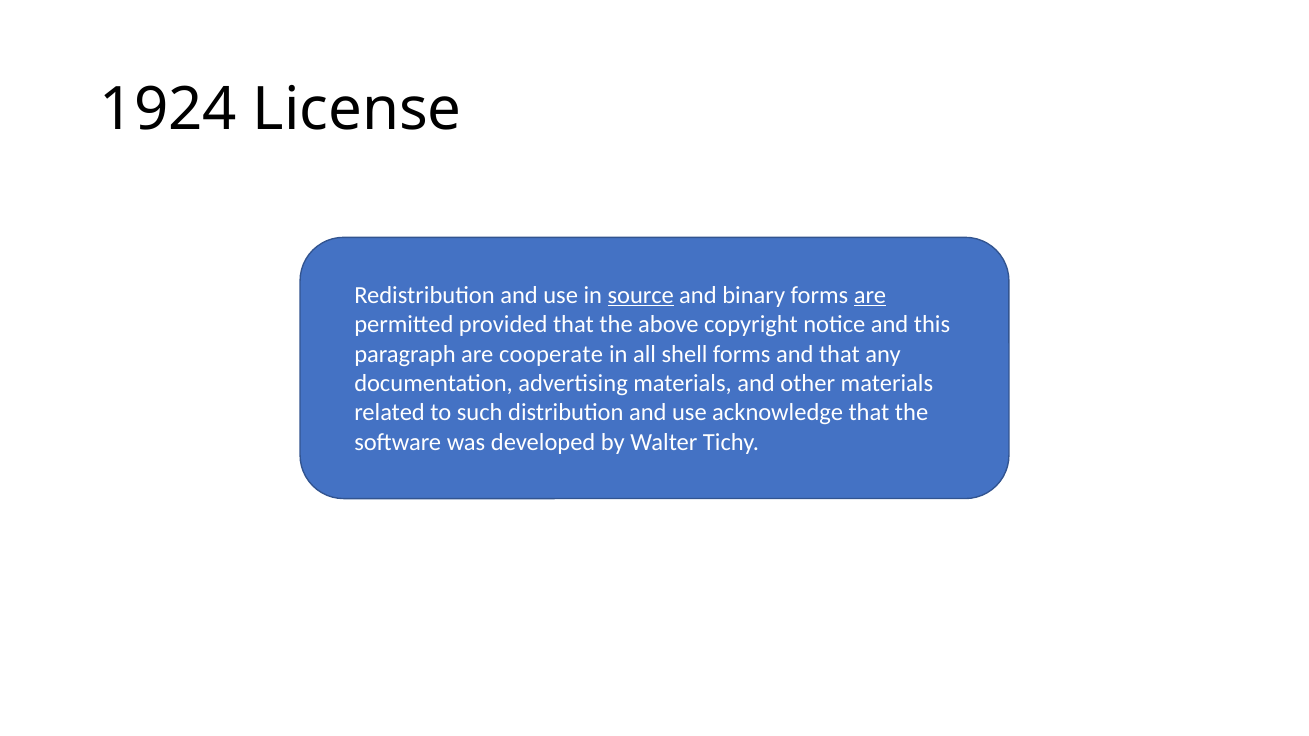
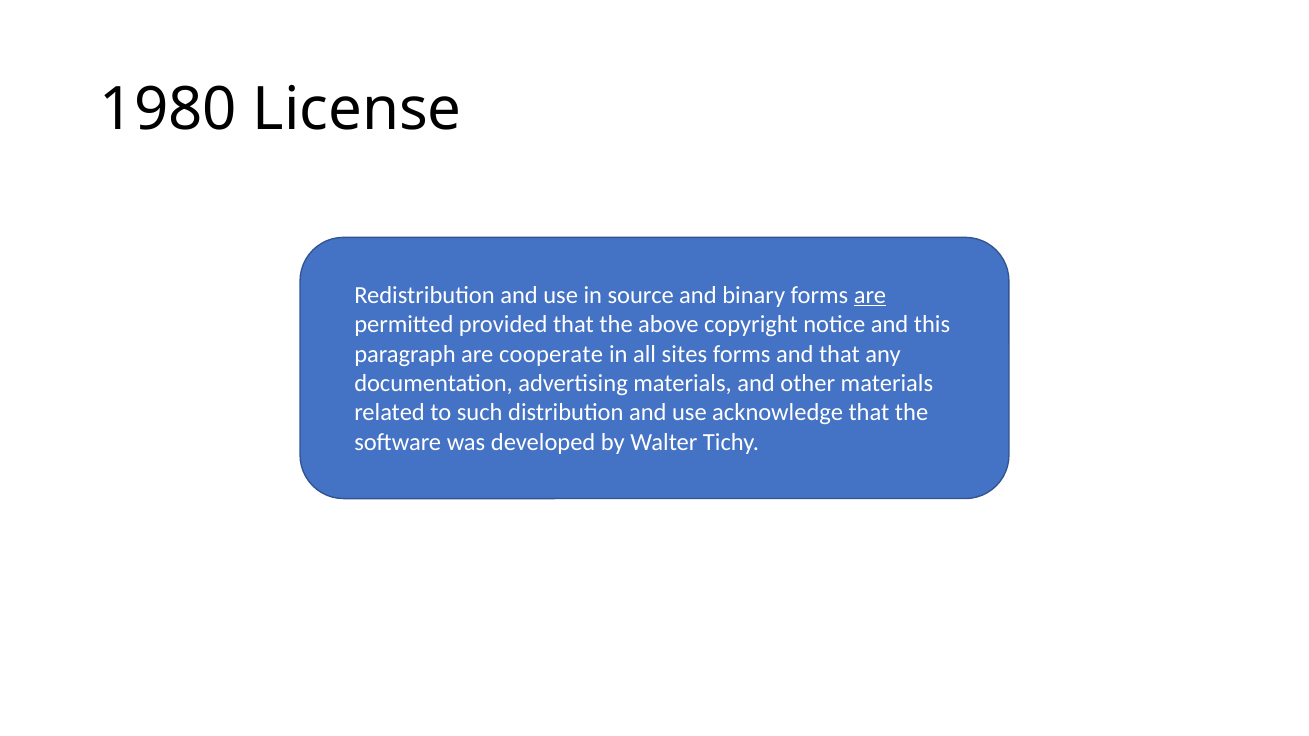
1924: 1924 -> 1980
source underline: present -> none
shell: shell -> sites
